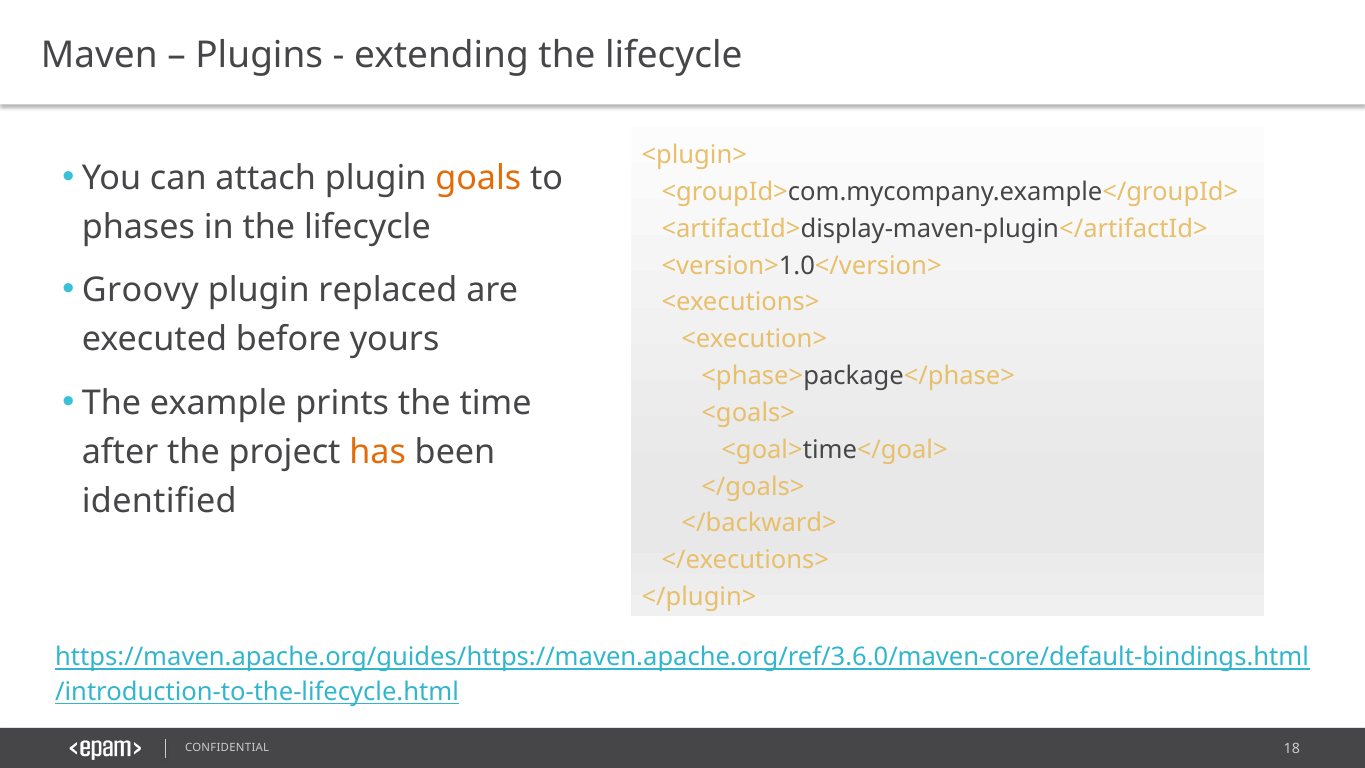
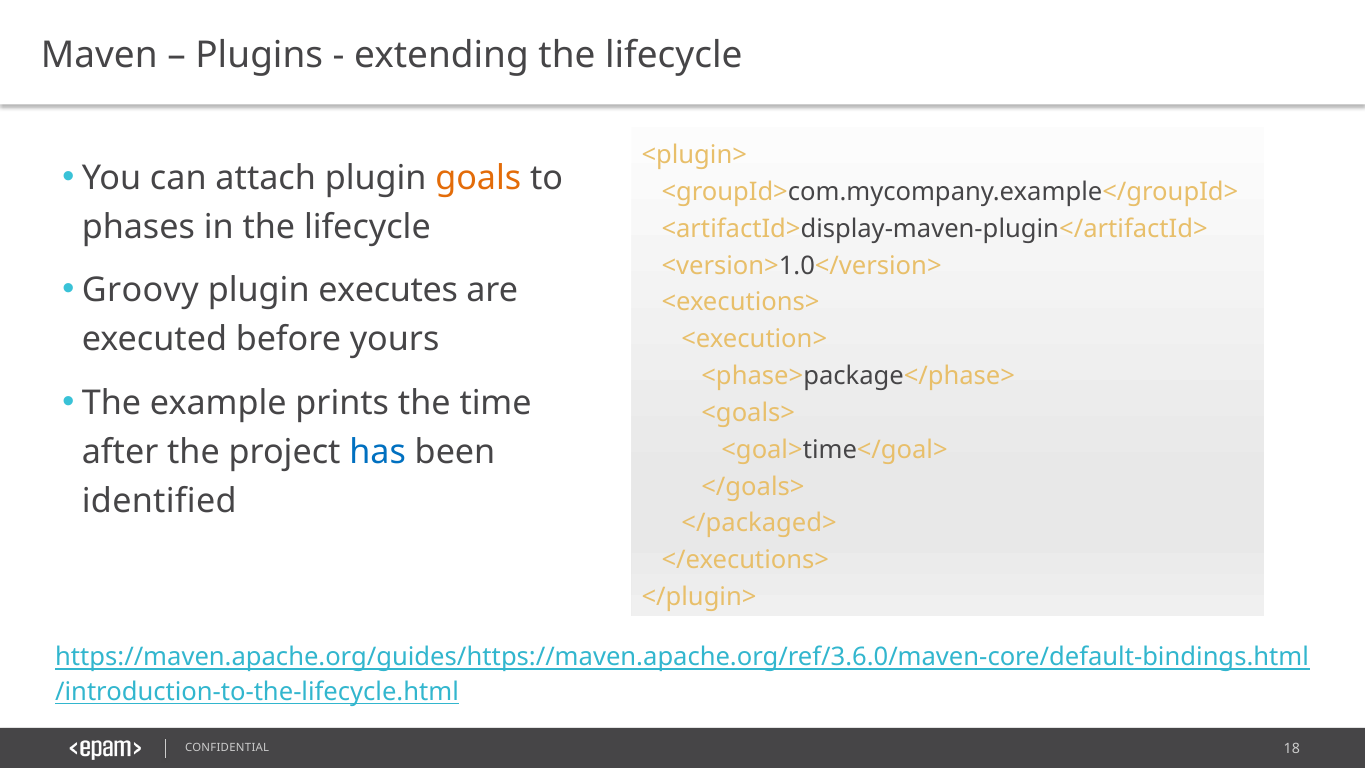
replaced: replaced -> executes
has colour: orange -> blue
</backward>: </backward> -> </packaged>
